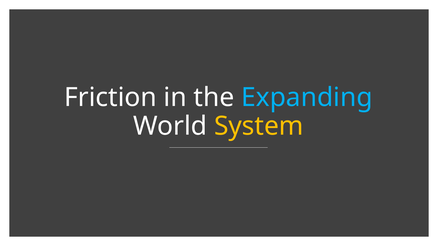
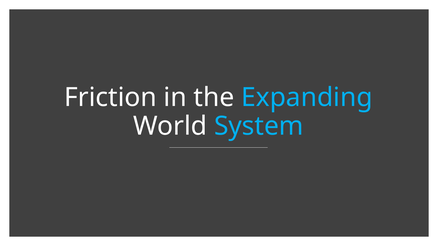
System colour: yellow -> light blue
